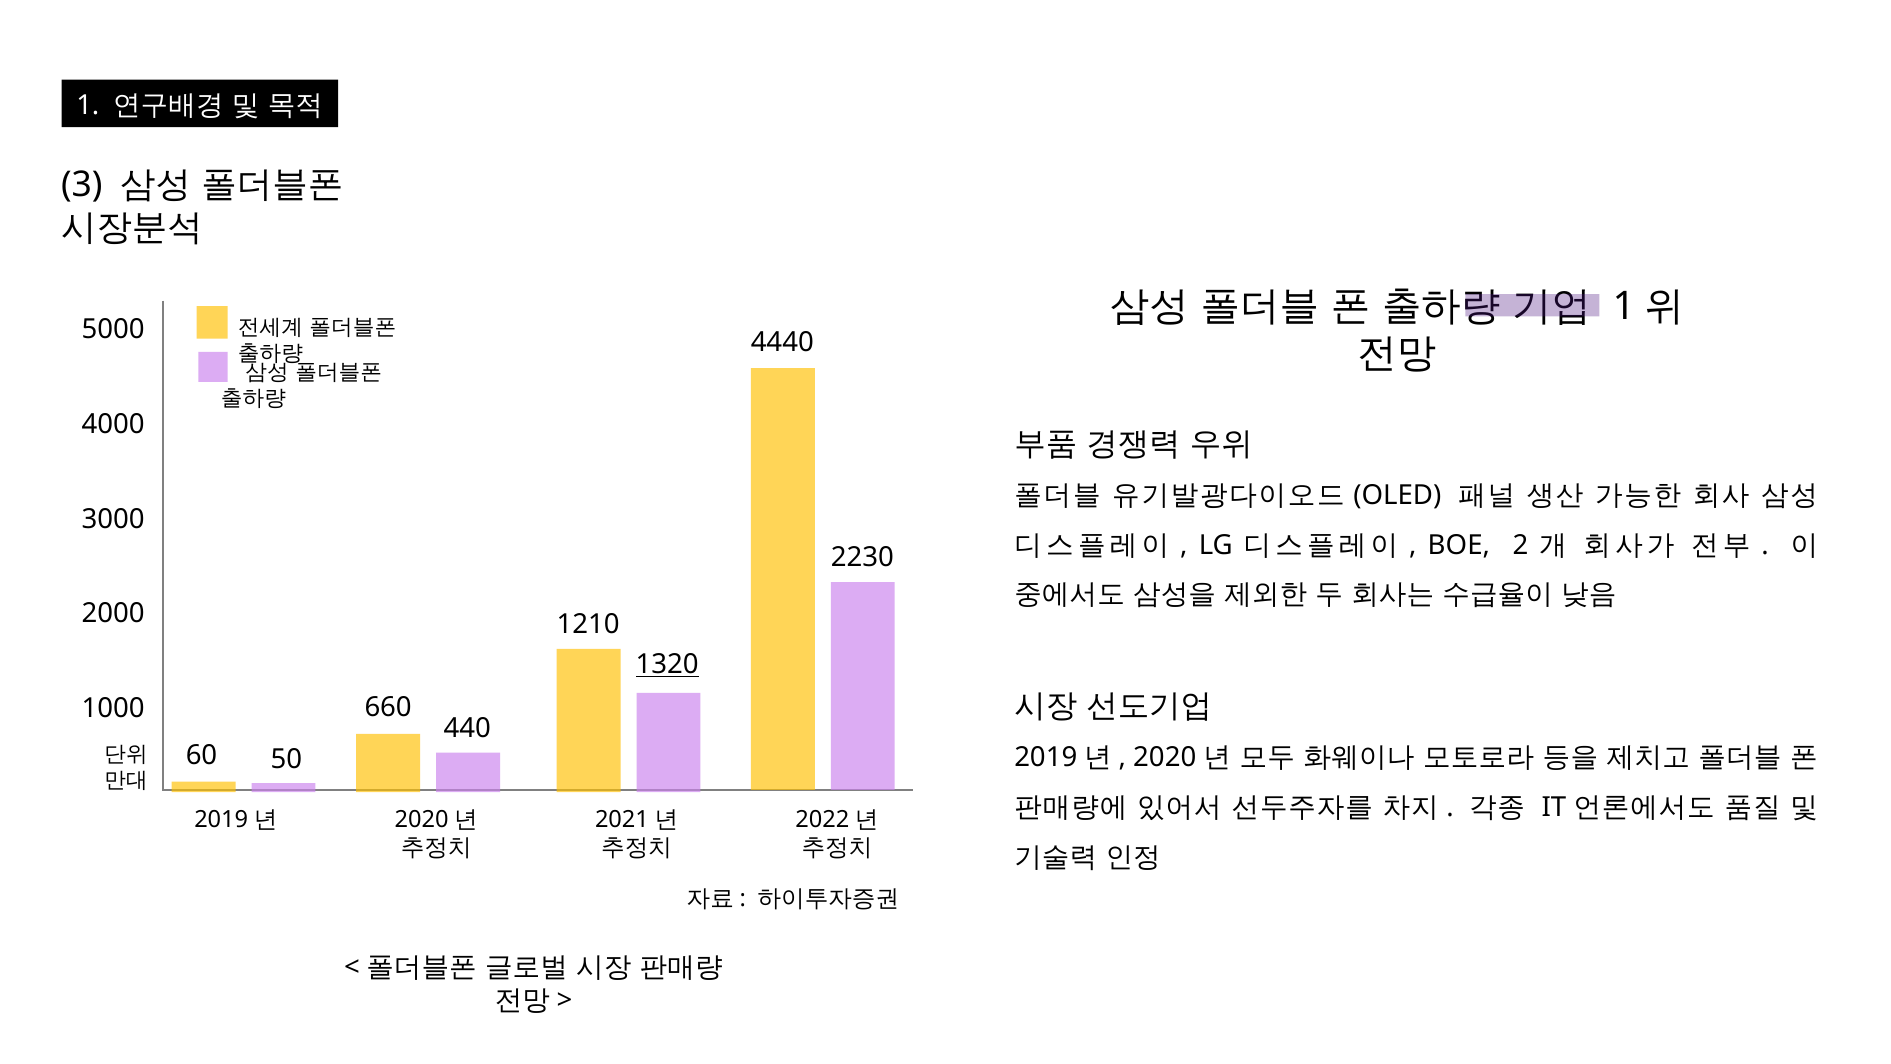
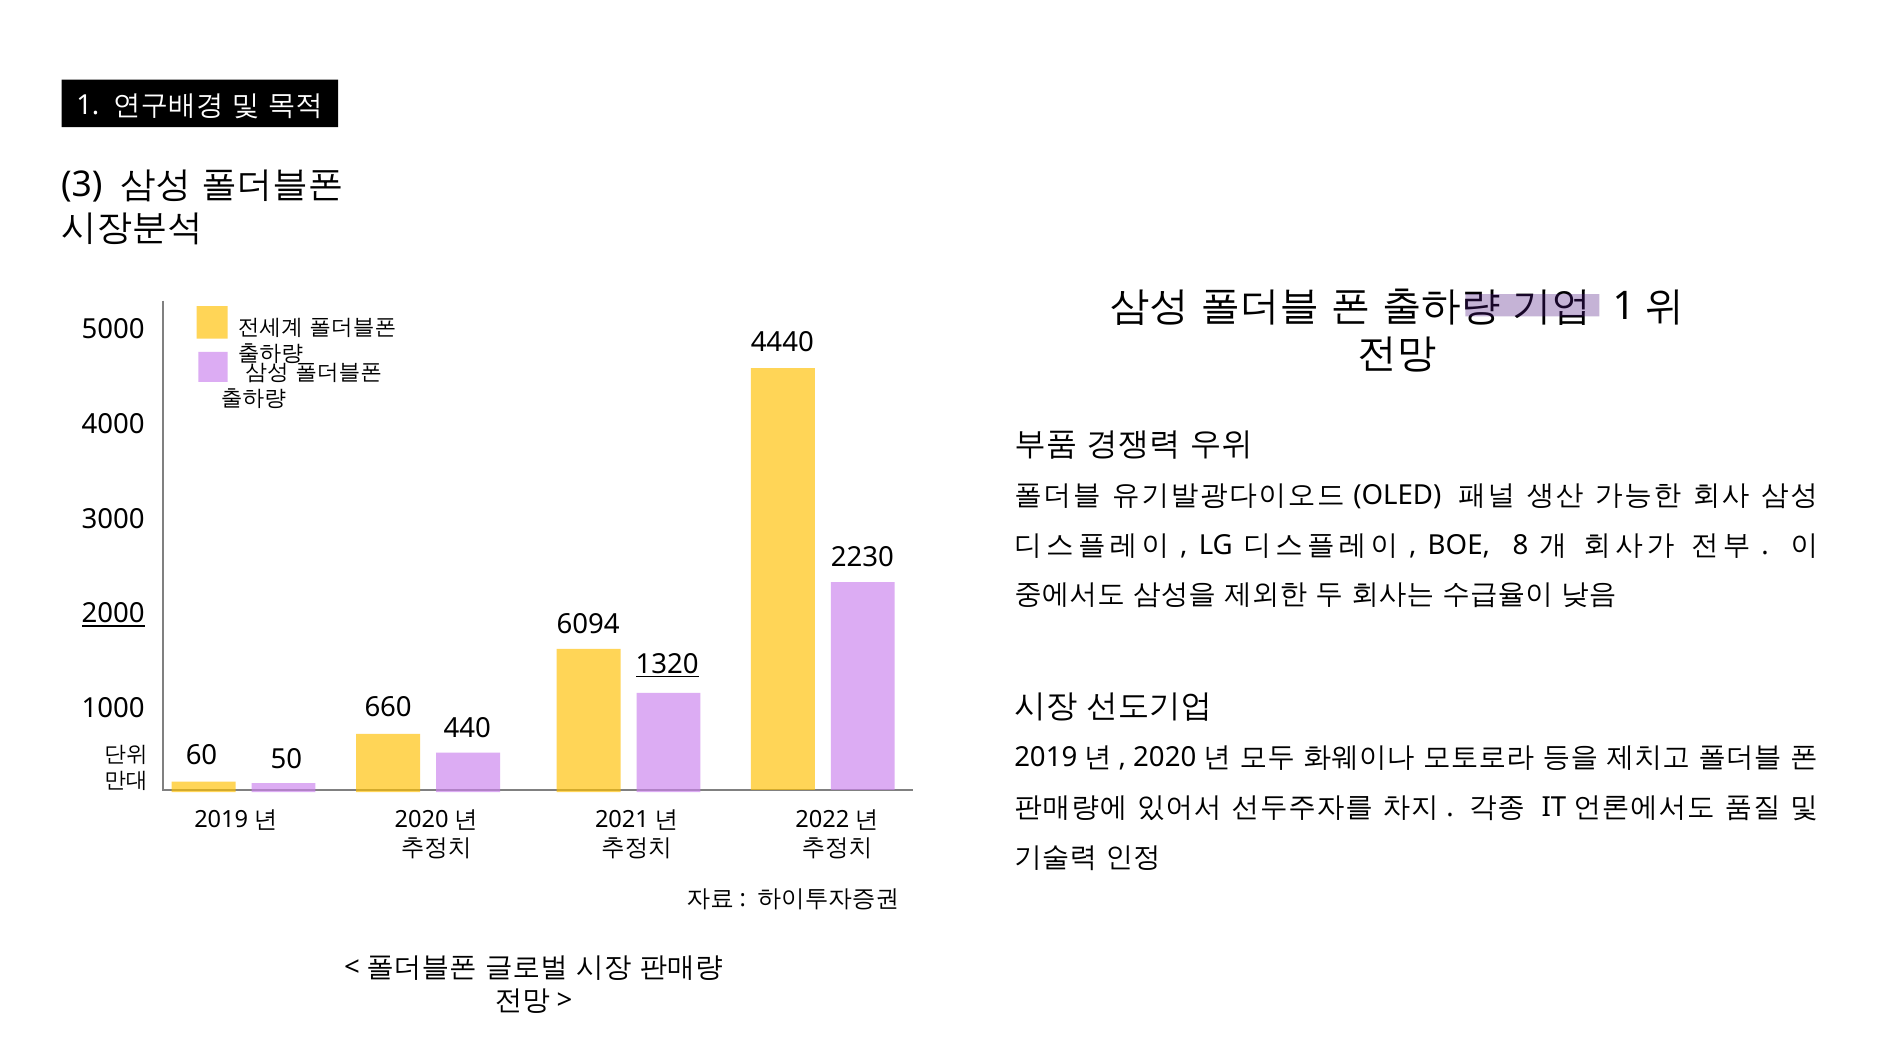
2: 2 -> 8
2000 underline: none -> present
1210: 1210 -> 6094
